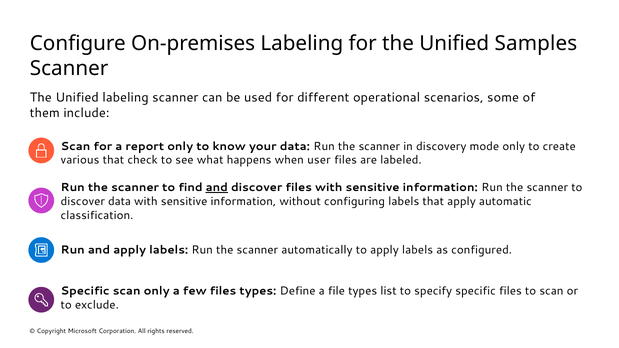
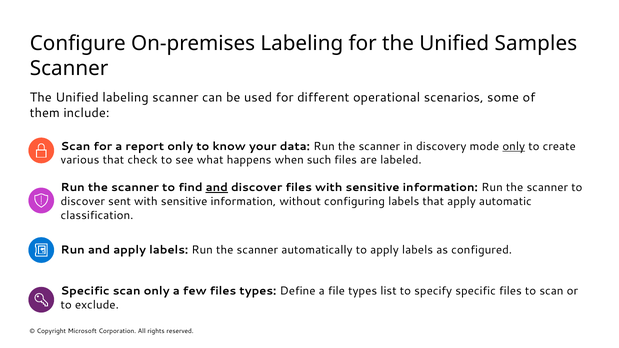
only at (514, 146) underline: none -> present
user: user -> such
discover data: data -> sent
